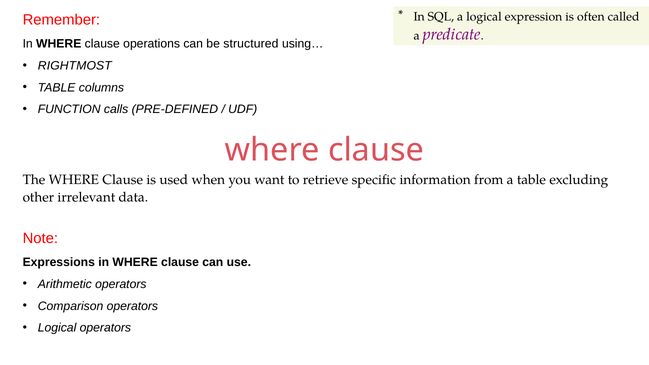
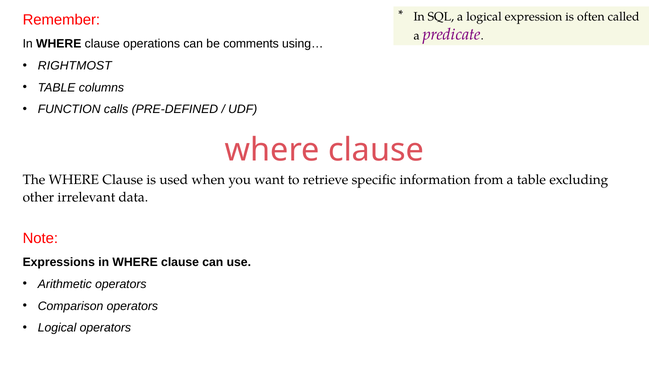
structured: structured -> comments
